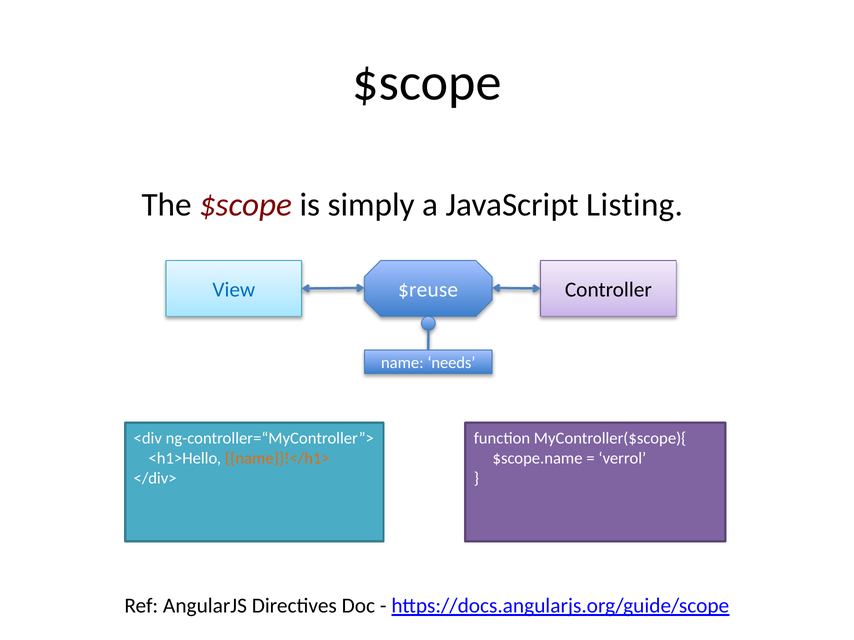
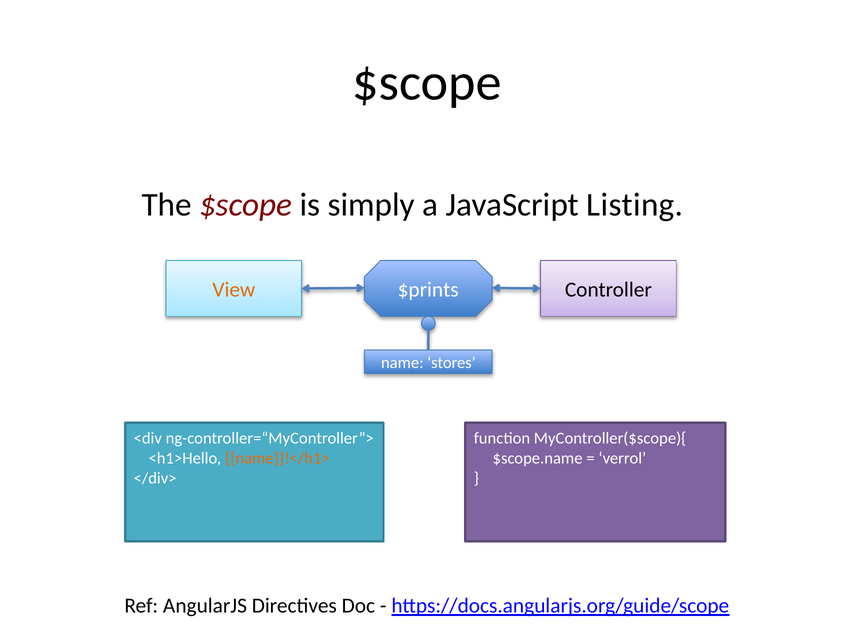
View colour: blue -> orange
$reuse: $reuse -> $prints
needs: needs -> stores
